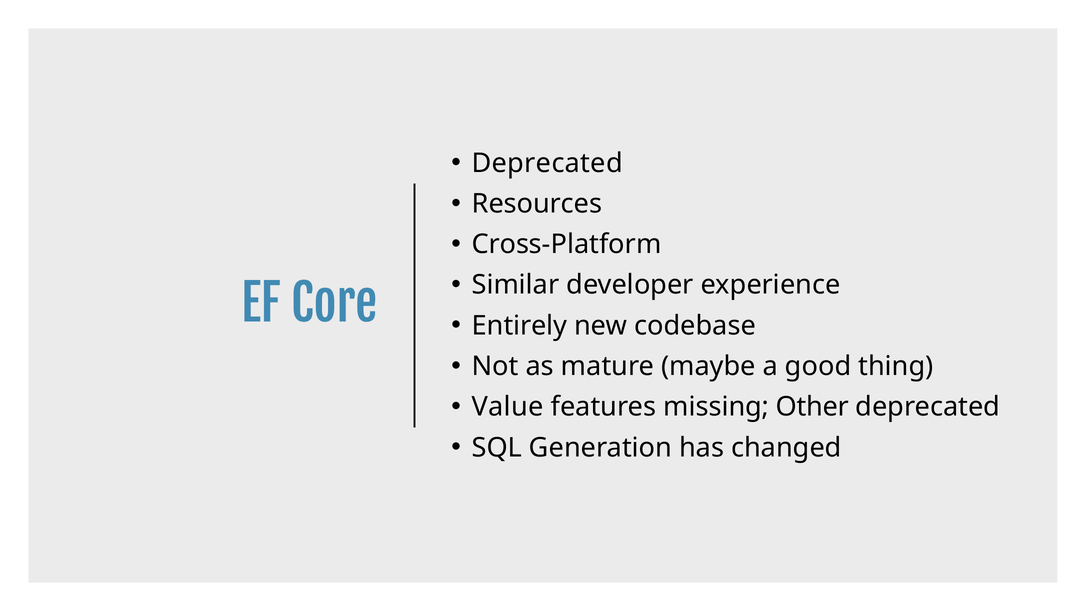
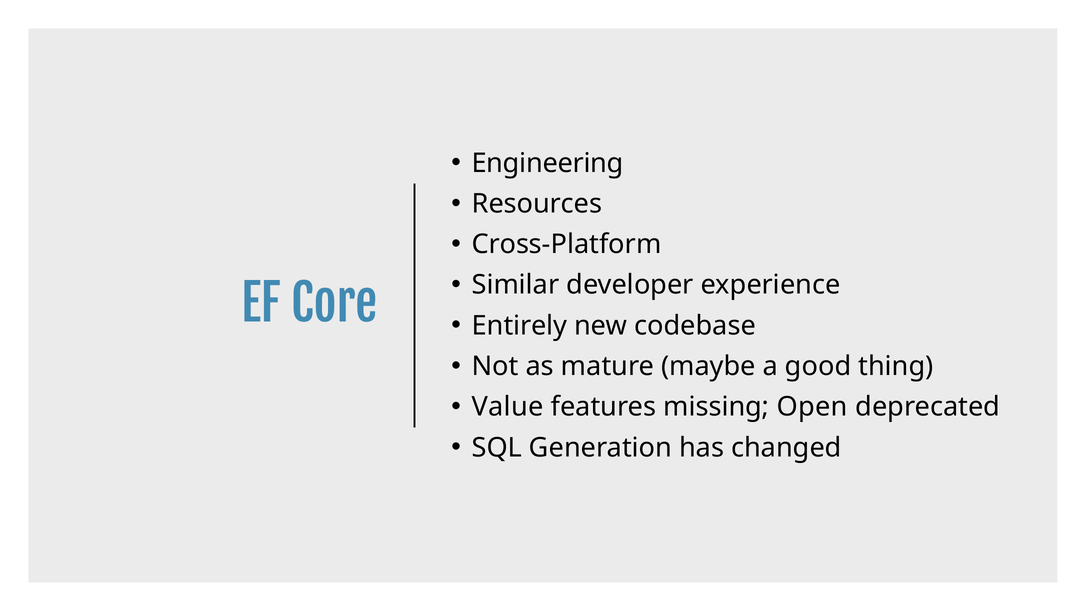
Deprecated at (547, 163): Deprecated -> Engineering
Other: Other -> Open
